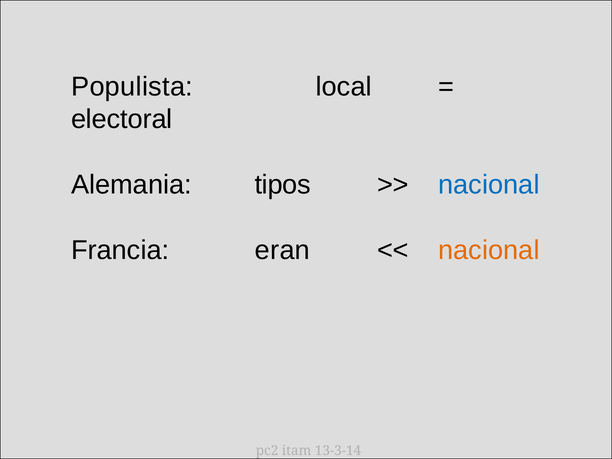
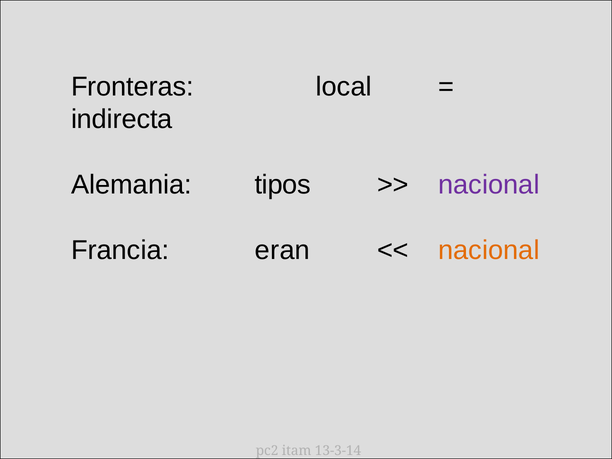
Populista: Populista -> Fronteras
electoral: electoral -> indirecta
nacional at (489, 185) colour: blue -> purple
